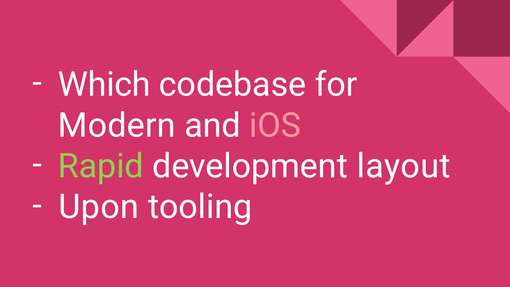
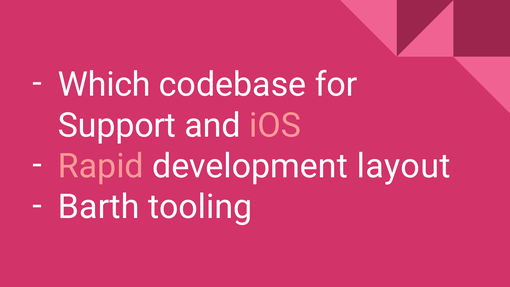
Modern: Modern -> Support
Rapid colour: light green -> pink
Upon: Upon -> Barth
